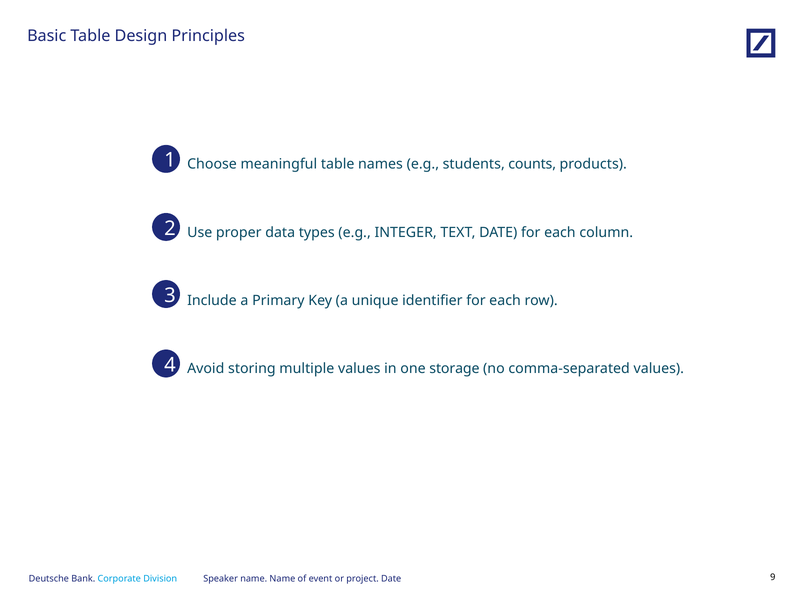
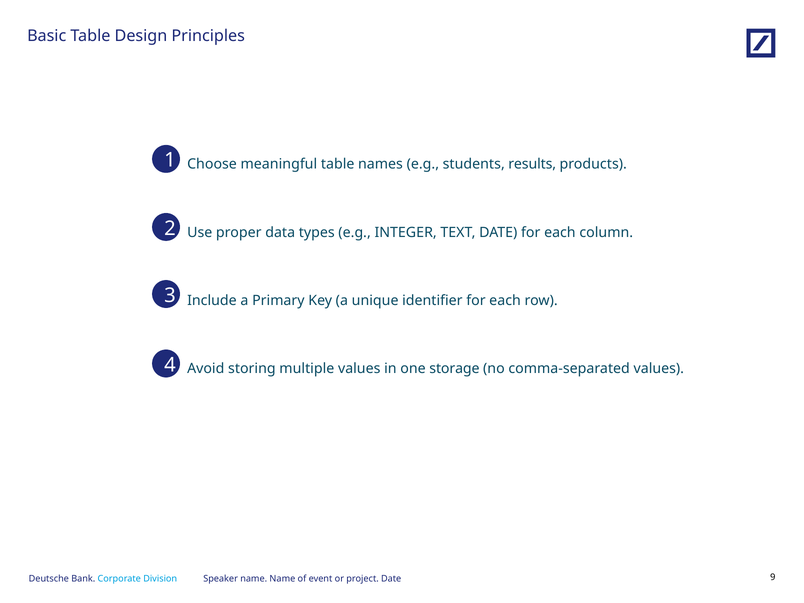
counts: counts -> results
